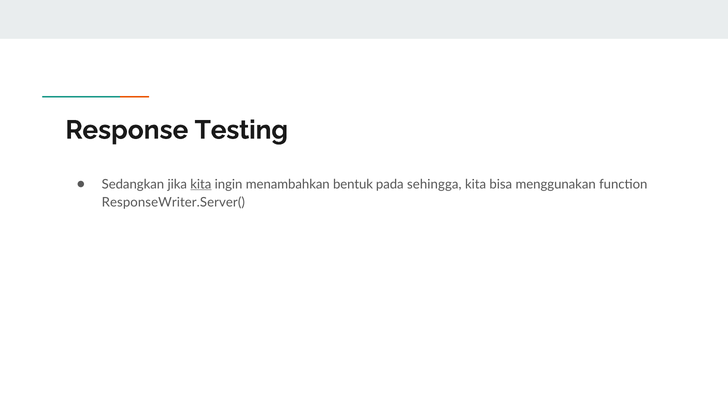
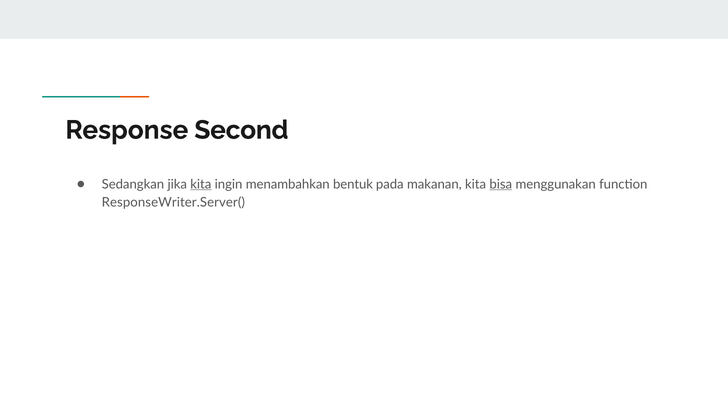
Testing: Testing -> Second
sehingga: sehingga -> makanan
bisa underline: none -> present
